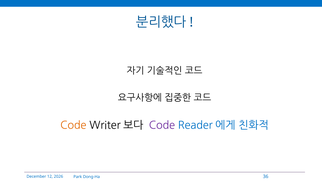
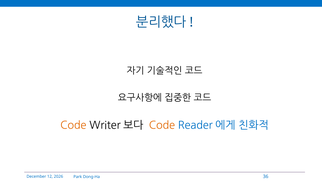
Code at (162, 126) colour: purple -> orange
